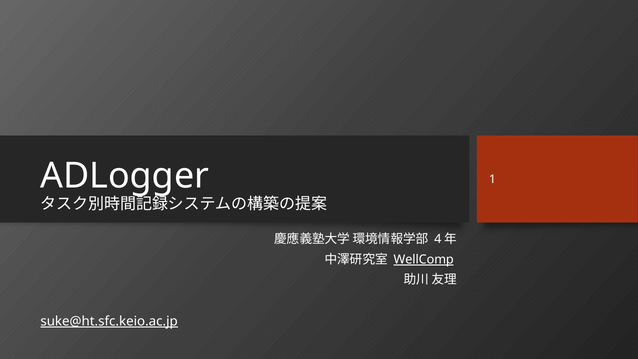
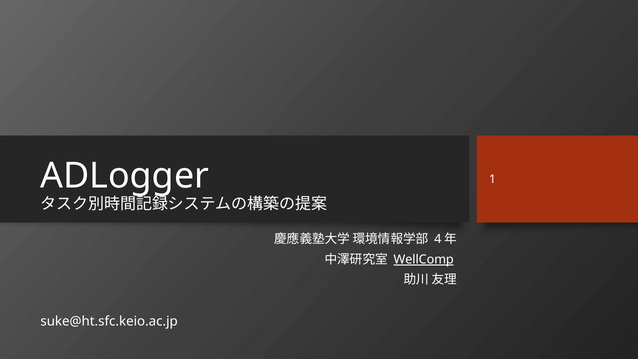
suke@ht.sfc.keio.ac.jp underline: present -> none
